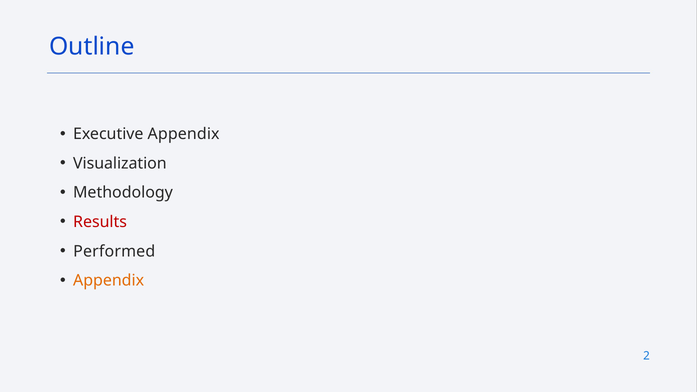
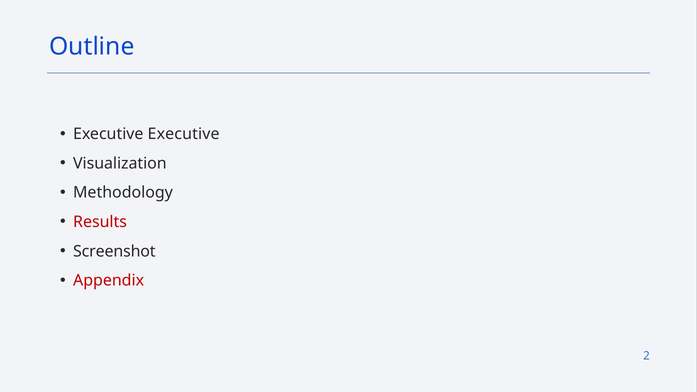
Executive Appendix: Appendix -> Executive
Performed: Performed -> Screenshot
Appendix at (109, 281) colour: orange -> red
